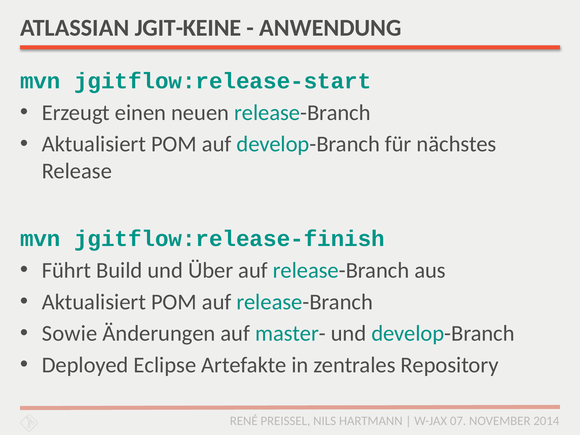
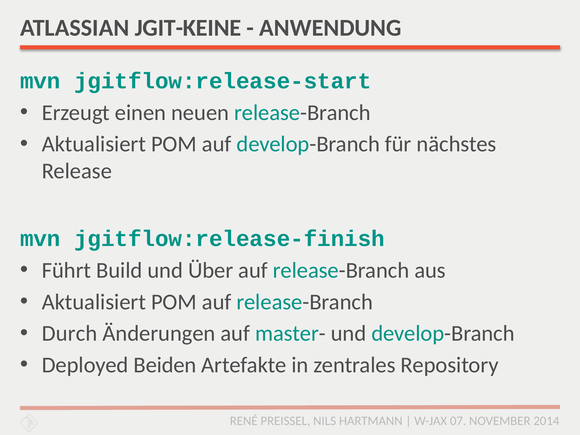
Sowie: Sowie -> Durch
Eclipse: Eclipse -> Beiden
